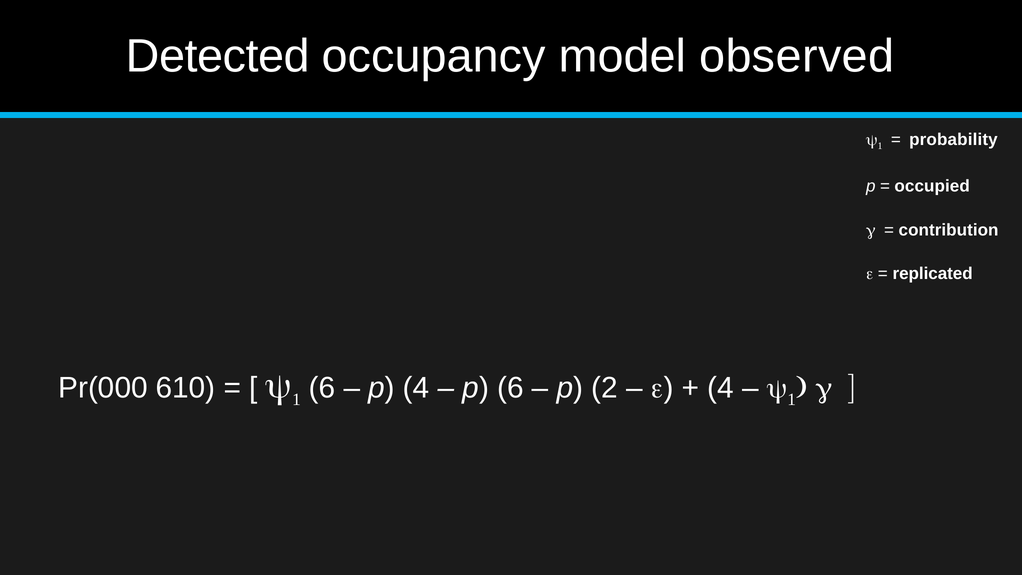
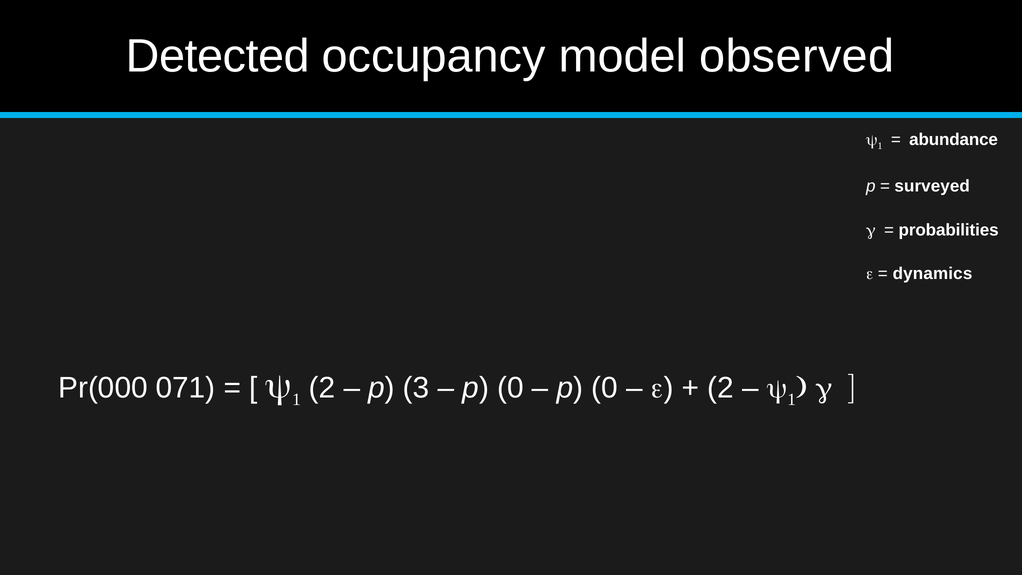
probability: probability -> abundance
occupied: occupied -> surveyed
contribution: contribution -> probabilities
replicated: replicated -> dynamics
610: 610 -> 071
1 6: 6 -> 2
p 4: 4 -> 3
6 at (510, 388): 6 -> 0
2 at (605, 388): 2 -> 0
4 at (721, 388): 4 -> 2
